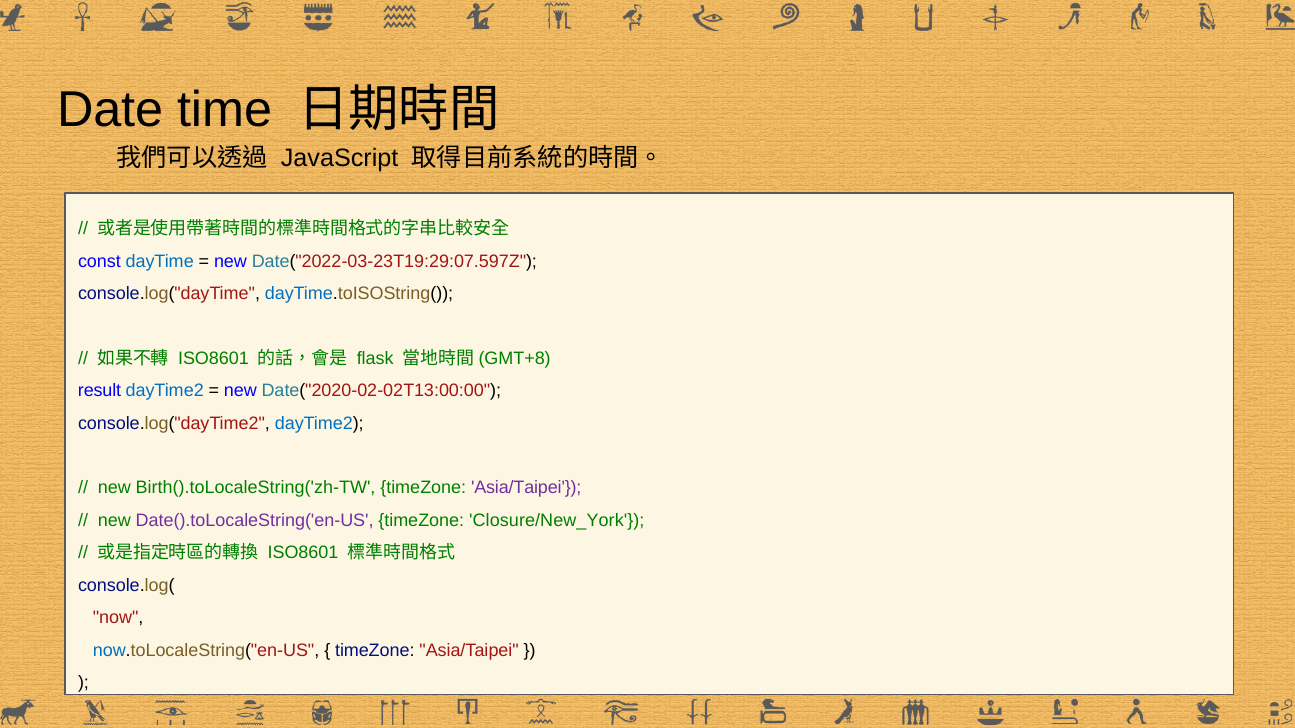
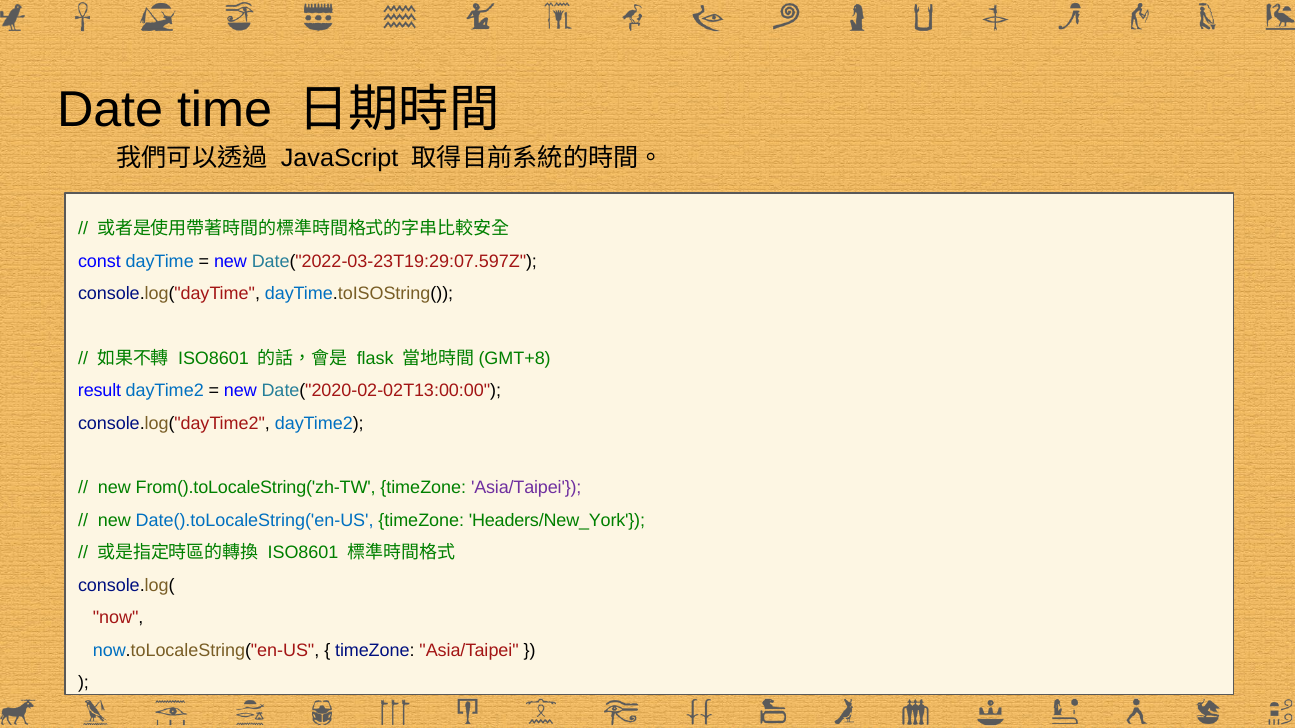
Birth().toLocaleString('zh-TW: Birth().toLocaleString('zh-TW -> From().toLocaleString('zh-TW
Date().toLocaleString('en-US colour: purple -> blue
Closure/New_York: Closure/New_York -> Headers/New_York
